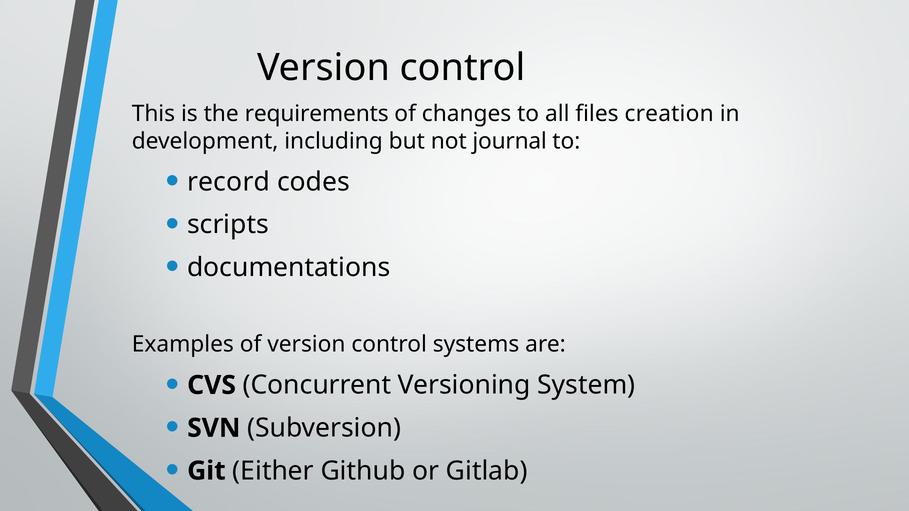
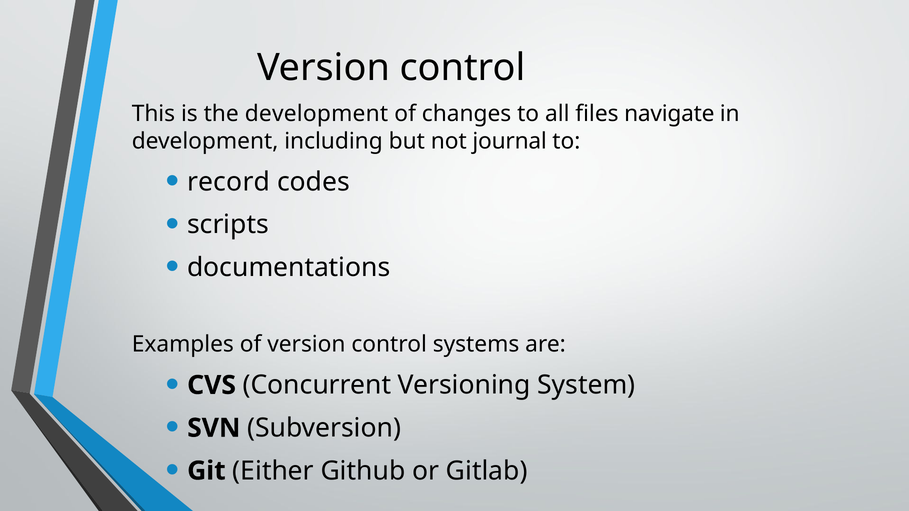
the requirements: requirements -> development
creation: creation -> navigate
